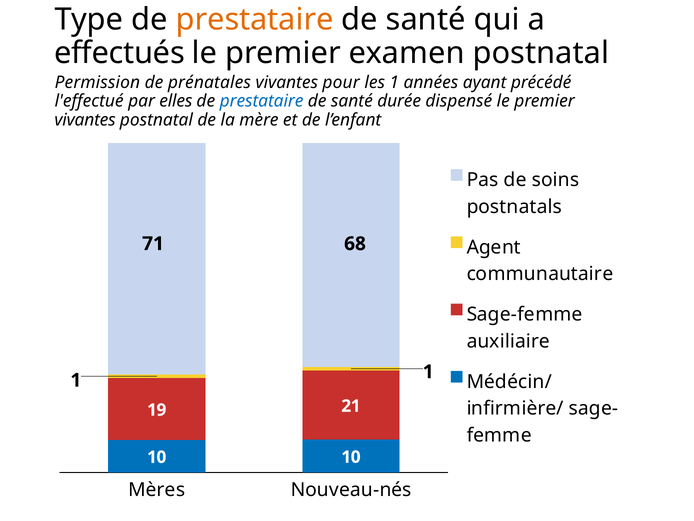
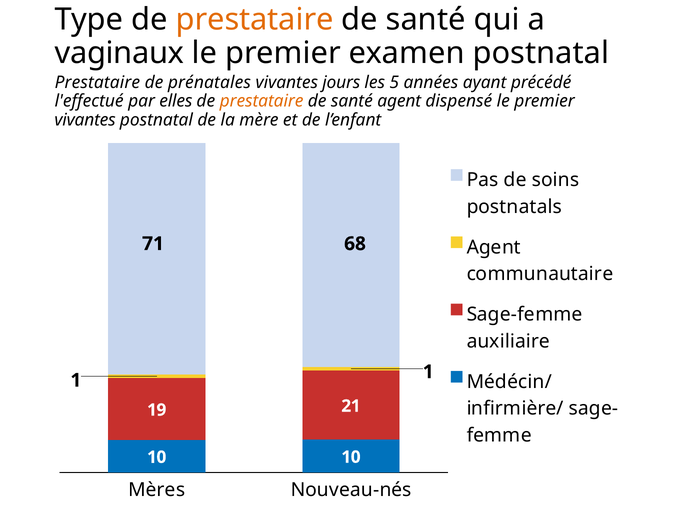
effectués: effectués -> vaginaux
Permission at (97, 82): Permission -> Prestataire
pour: pour -> jours
les 1: 1 -> 5
prestataire at (262, 101) colour: blue -> orange
santé durée: durée -> agent
